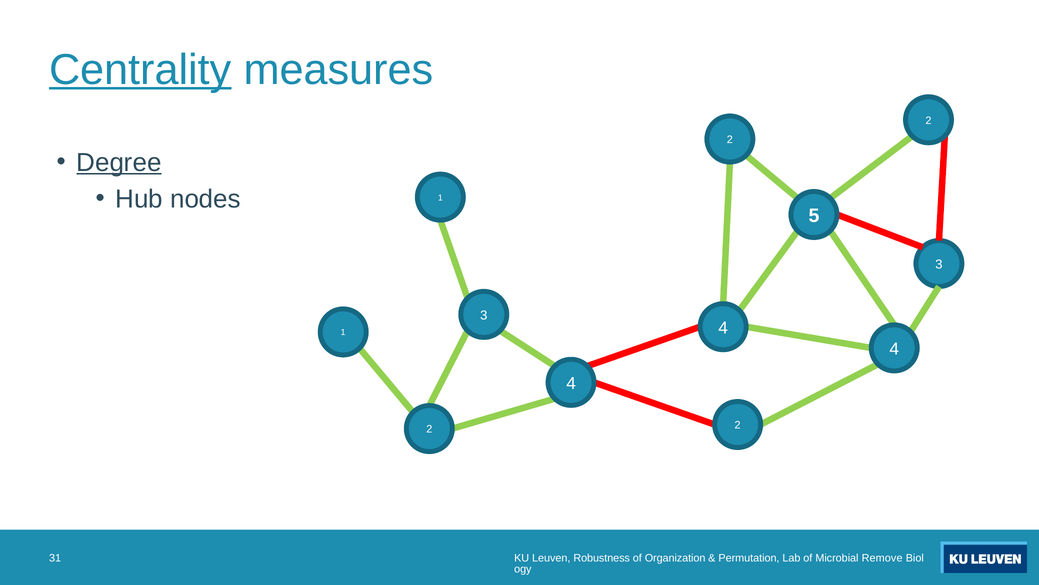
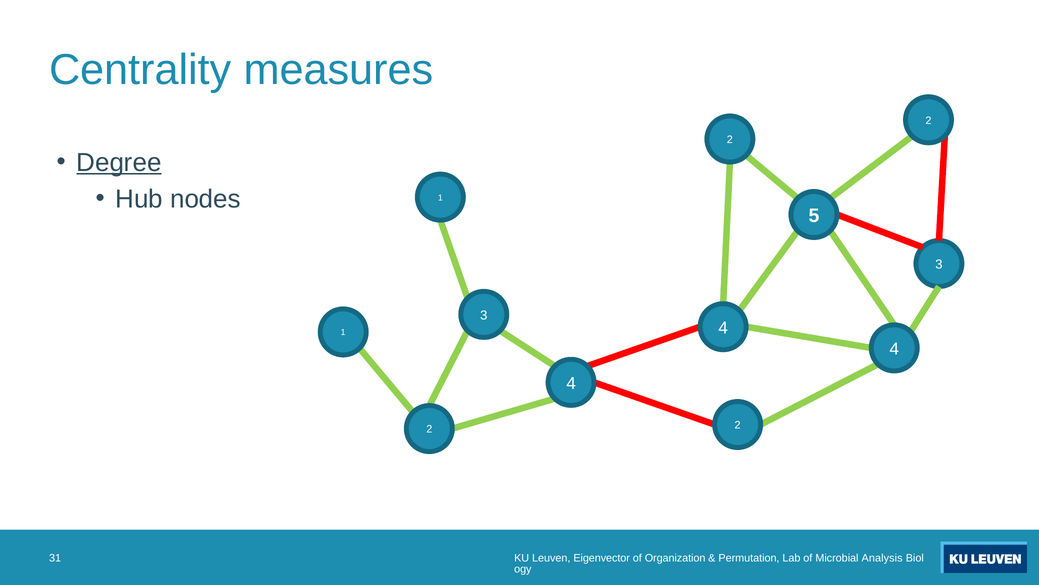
Centrality underline: present -> none
Robustness: Robustness -> Eigenvector
Remove: Remove -> Analysis
